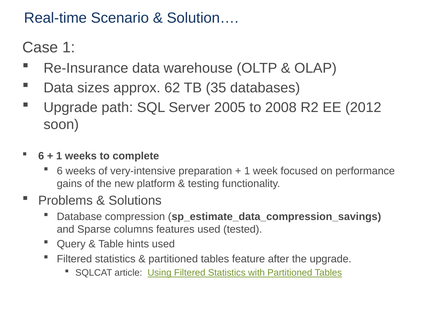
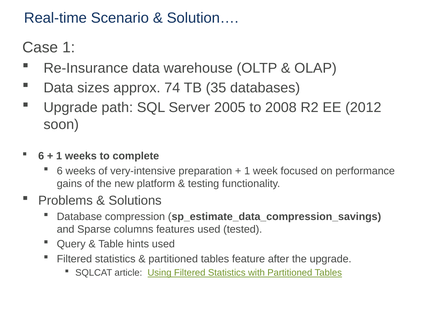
62: 62 -> 74
